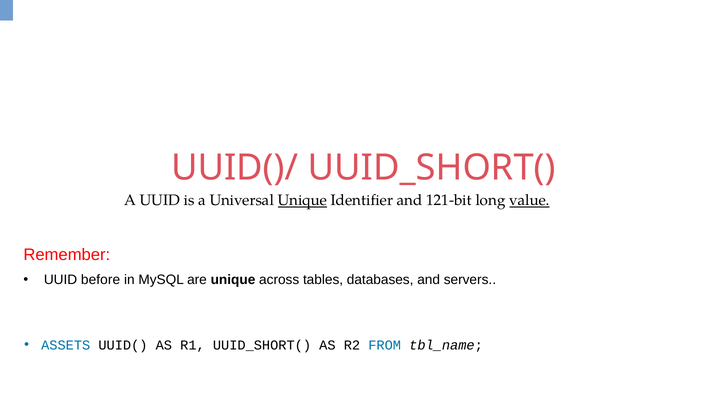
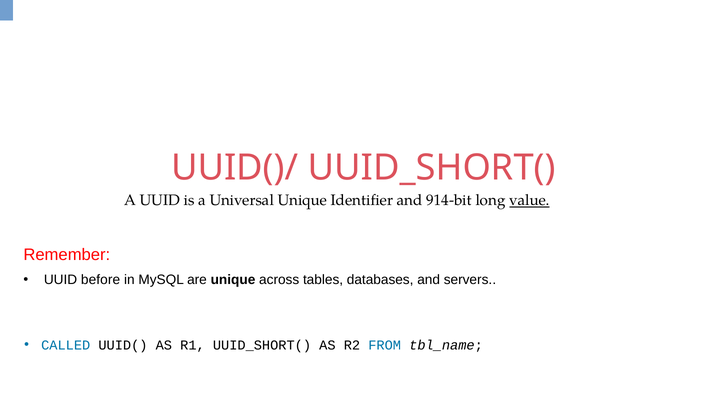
Unique at (302, 200) underline: present -> none
121-bit: 121-bit -> 914-bit
ASSETS: ASSETS -> CALLED
